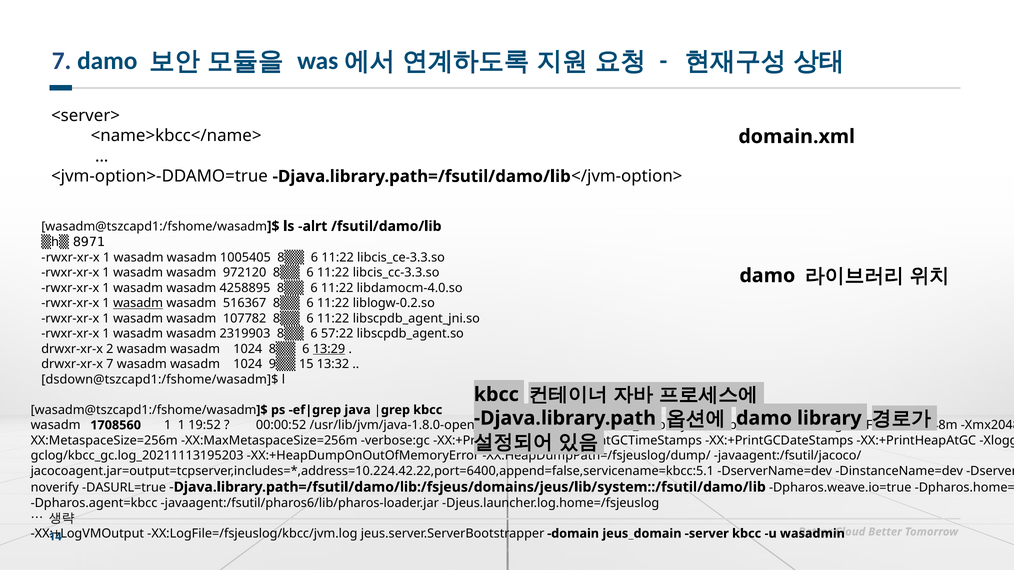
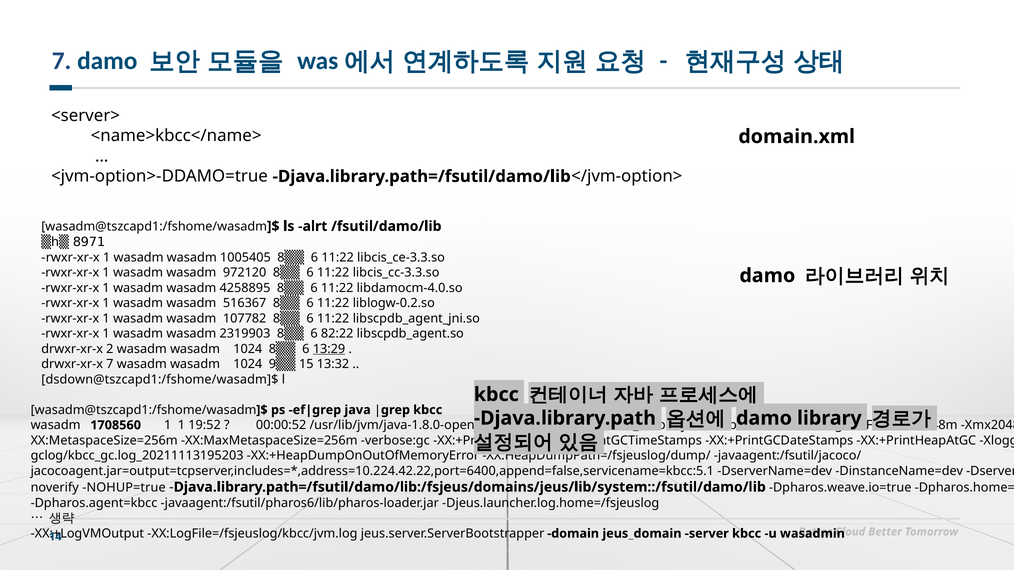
wasadm at (138, 303) underline: present -> none
57:22: 57:22 -> 82:22
DASURL=true: DASURL=true -> NOHUP=true
